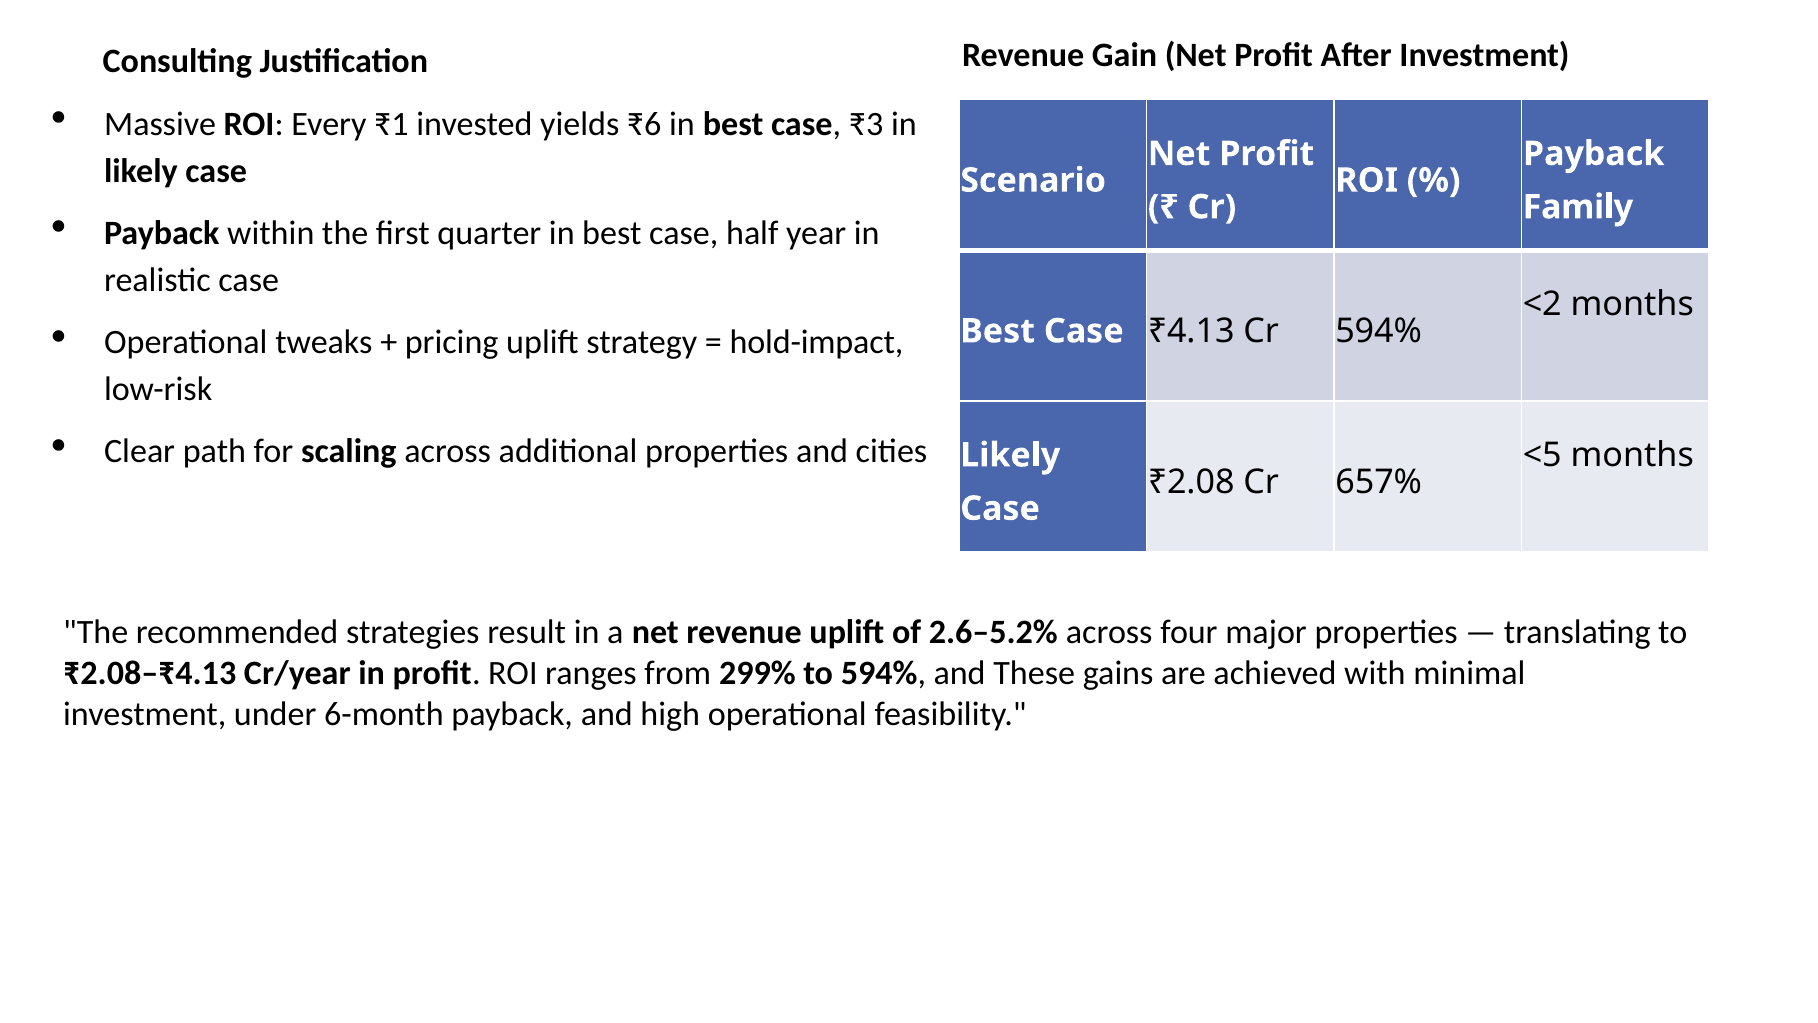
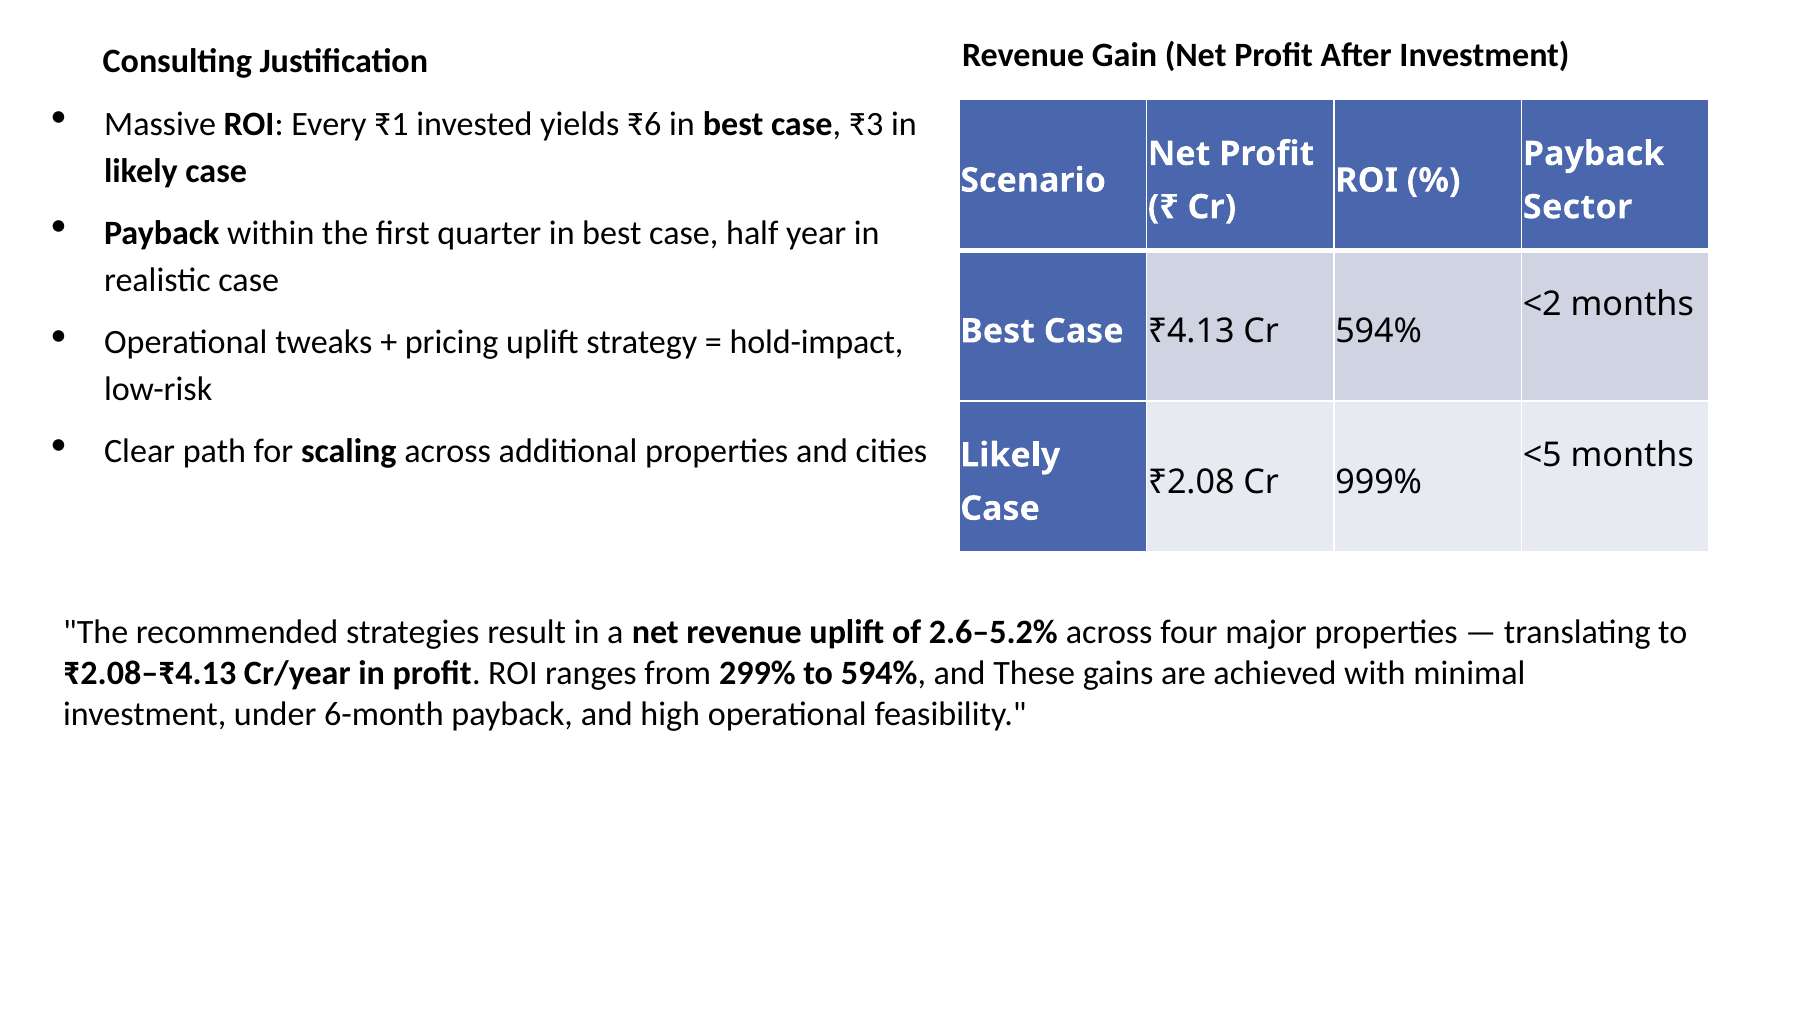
Family: Family -> Sector
657%: 657% -> 999%
